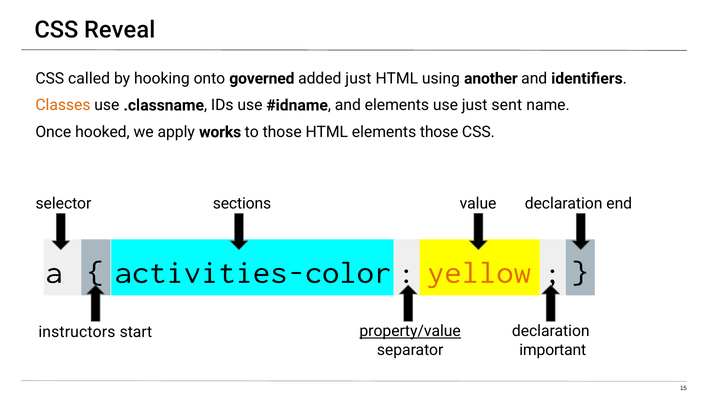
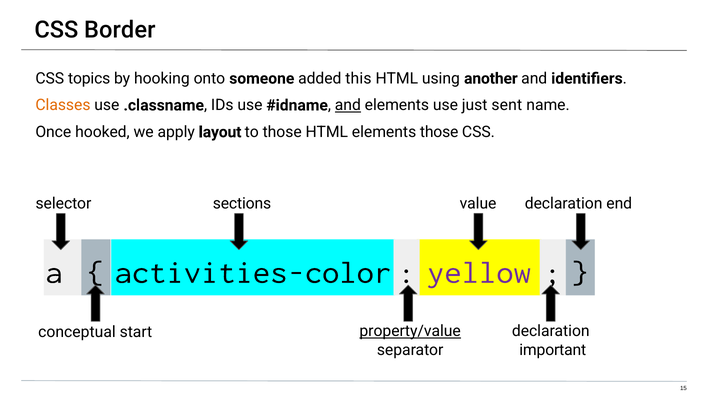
Reveal: Reveal -> Border
called: called -> topics
governed: governed -> someone
added just: just -> this
and at (348, 105) underline: none -> present
works: works -> layout
yellow colour: orange -> purple
instructors: instructors -> conceptual
